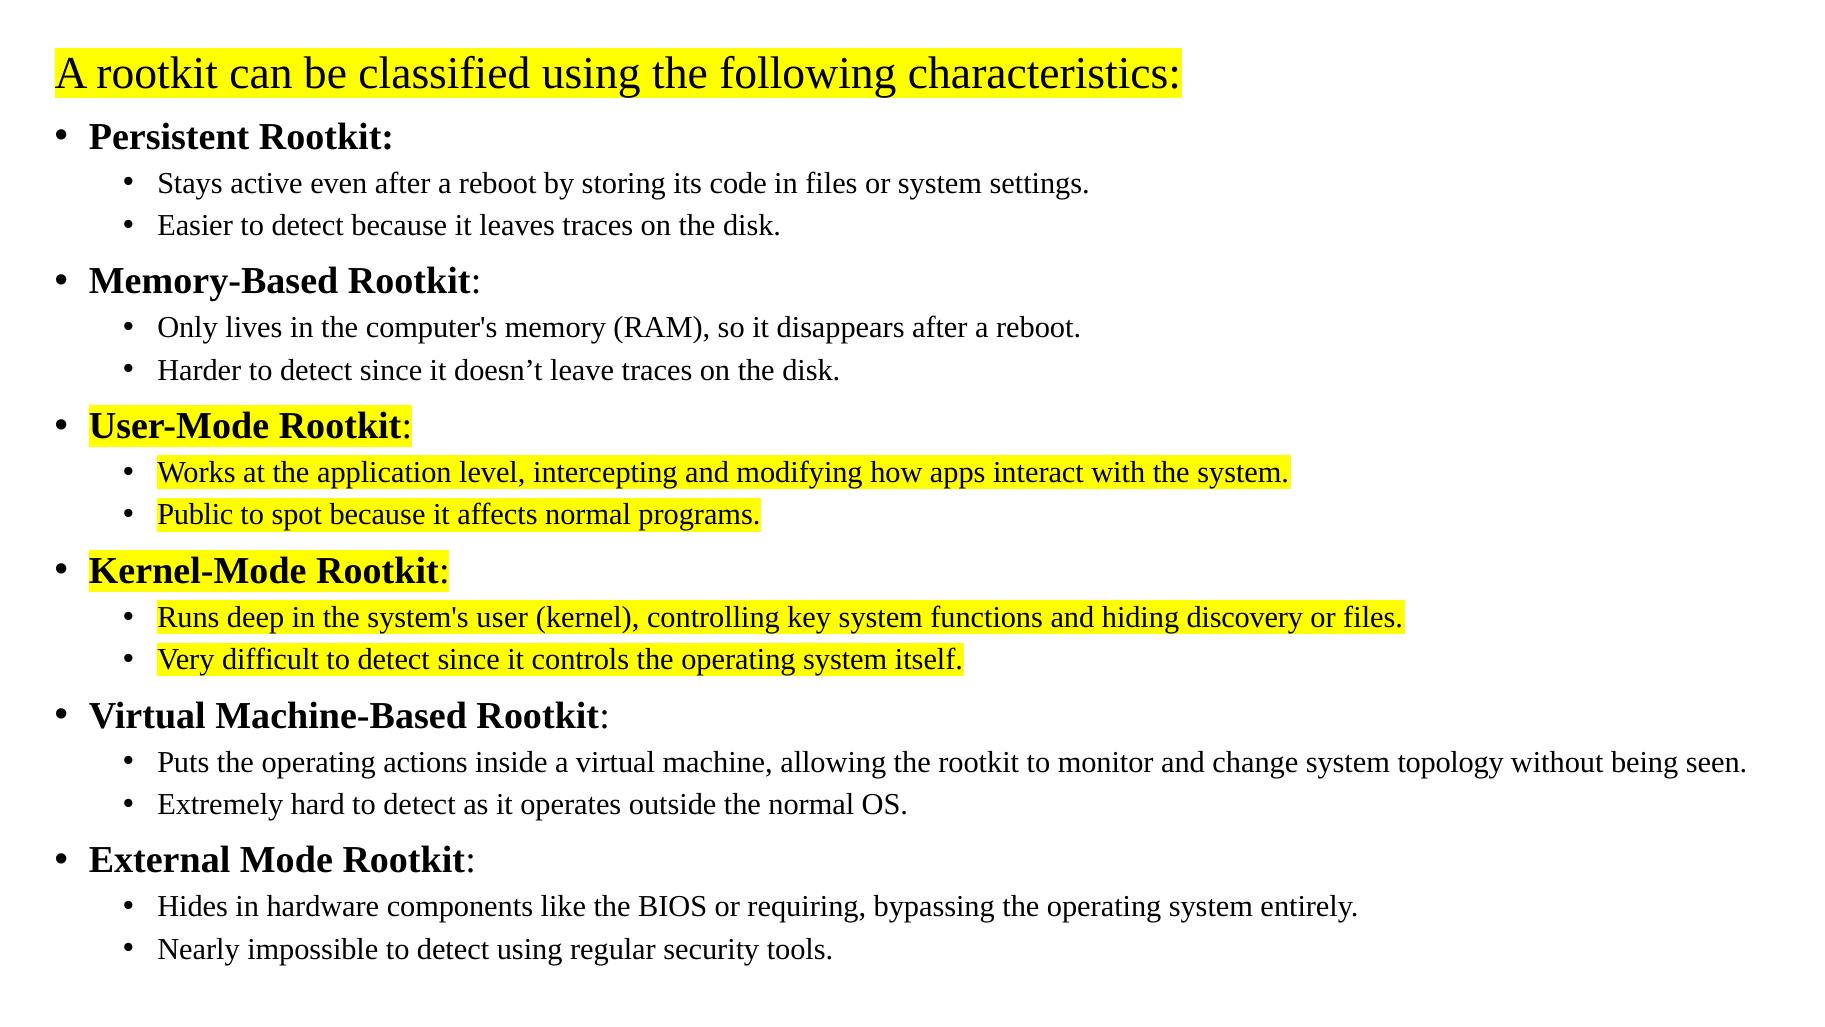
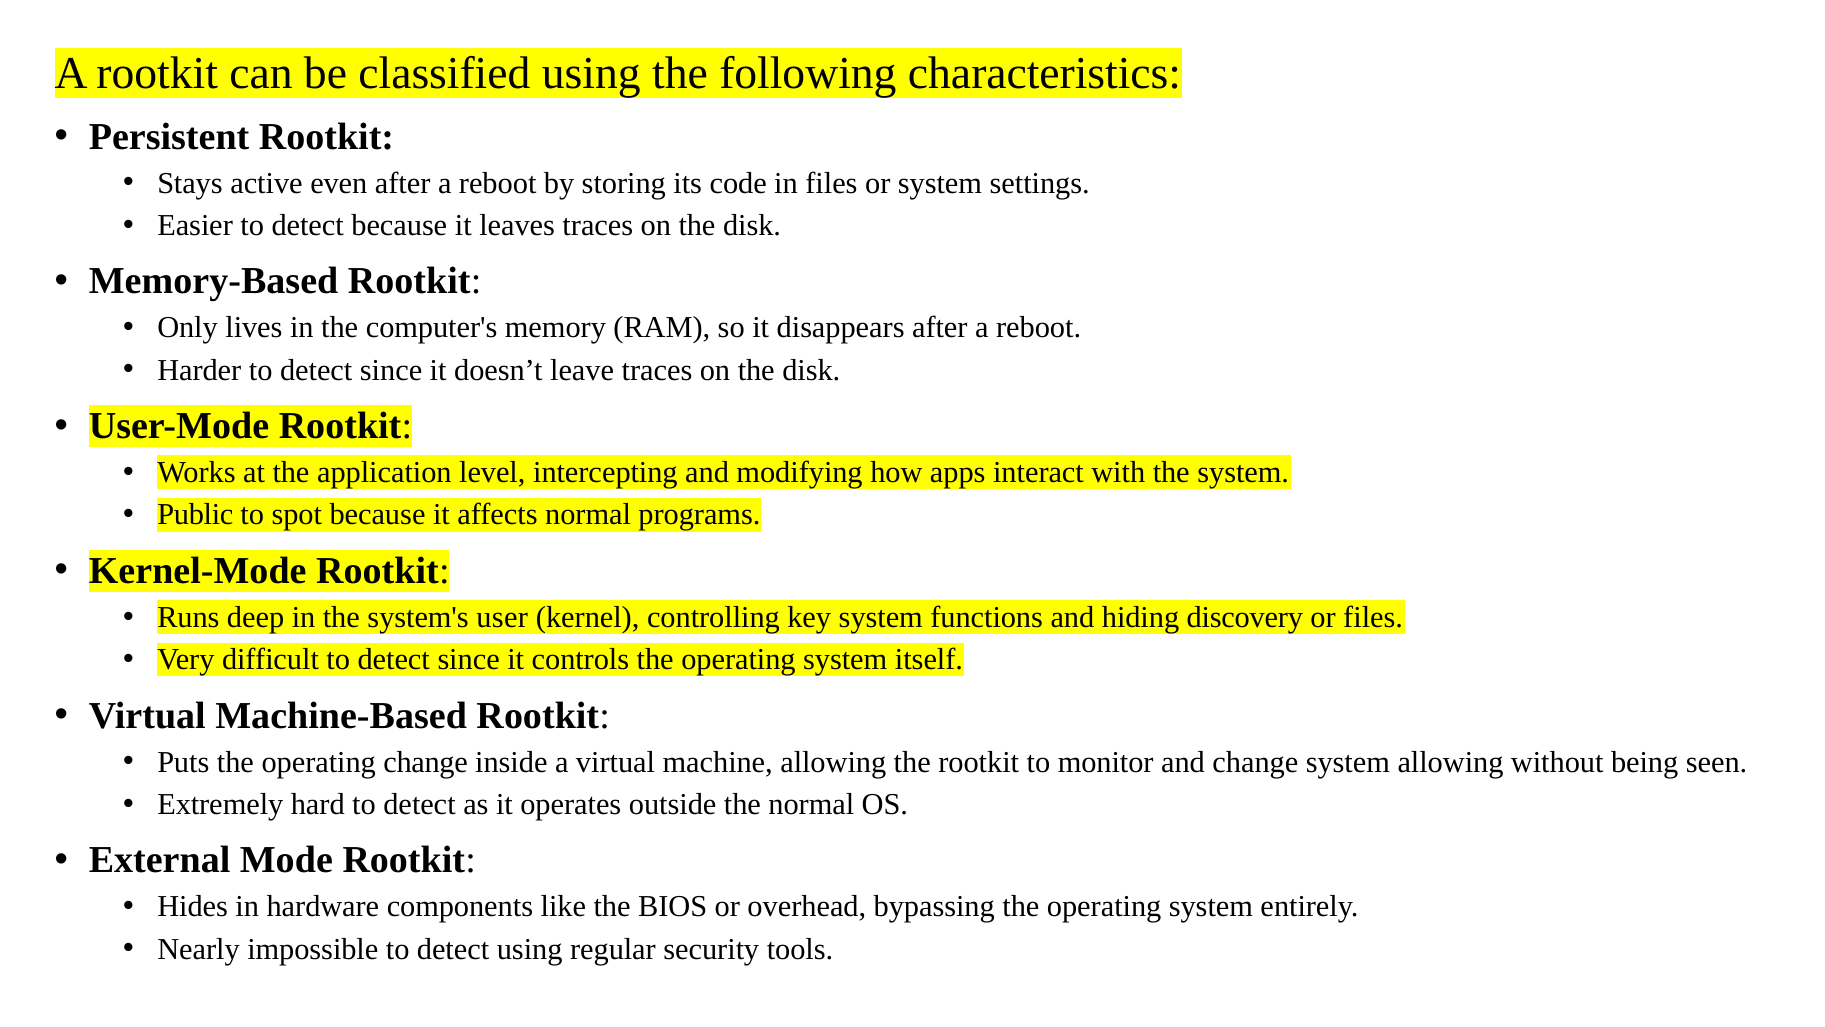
operating actions: actions -> change
system topology: topology -> allowing
requiring: requiring -> overhead
